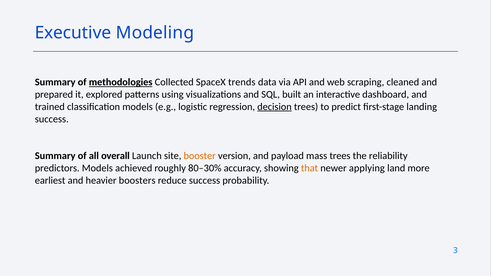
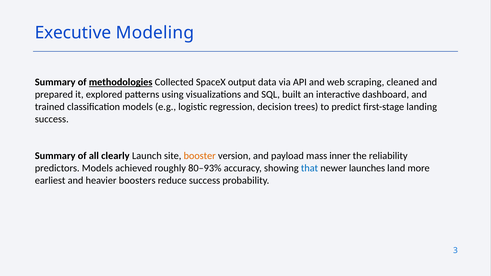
trends: trends -> output
decision underline: present -> none
overall: overall -> clearly
mass trees: trees -> inner
80–30%: 80–30% -> 80–93%
that colour: orange -> blue
applying: applying -> launches
